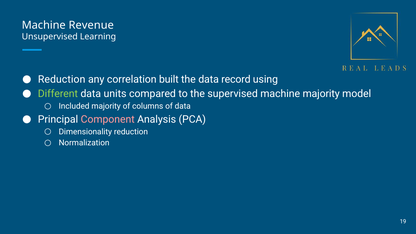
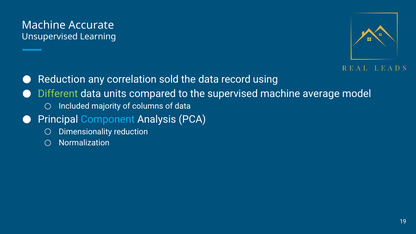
Revenue: Revenue -> Accurate
built: built -> sold
machine majority: majority -> average
Component colour: pink -> light blue
